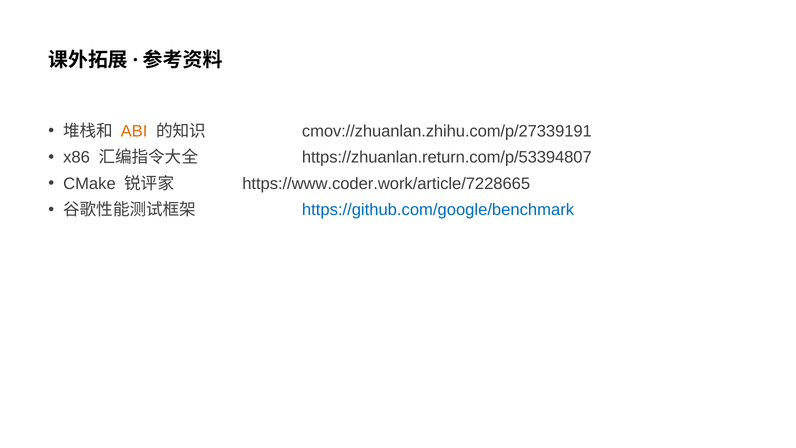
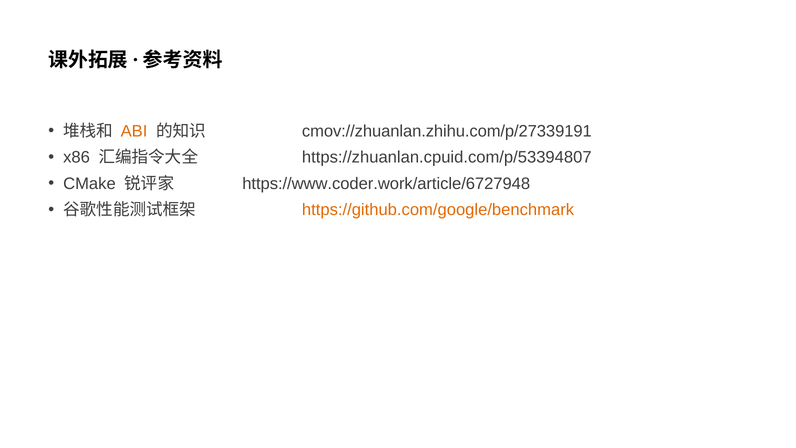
https://zhuanlan.return.com/p/53394807: https://zhuanlan.return.com/p/53394807 -> https://zhuanlan.cpuid.com/p/53394807
https://www.coder.work/article/7228665: https://www.coder.work/article/7228665 -> https://www.coder.work/article/6727948
https://github.com/google/benchmark colour: blue -> orange
